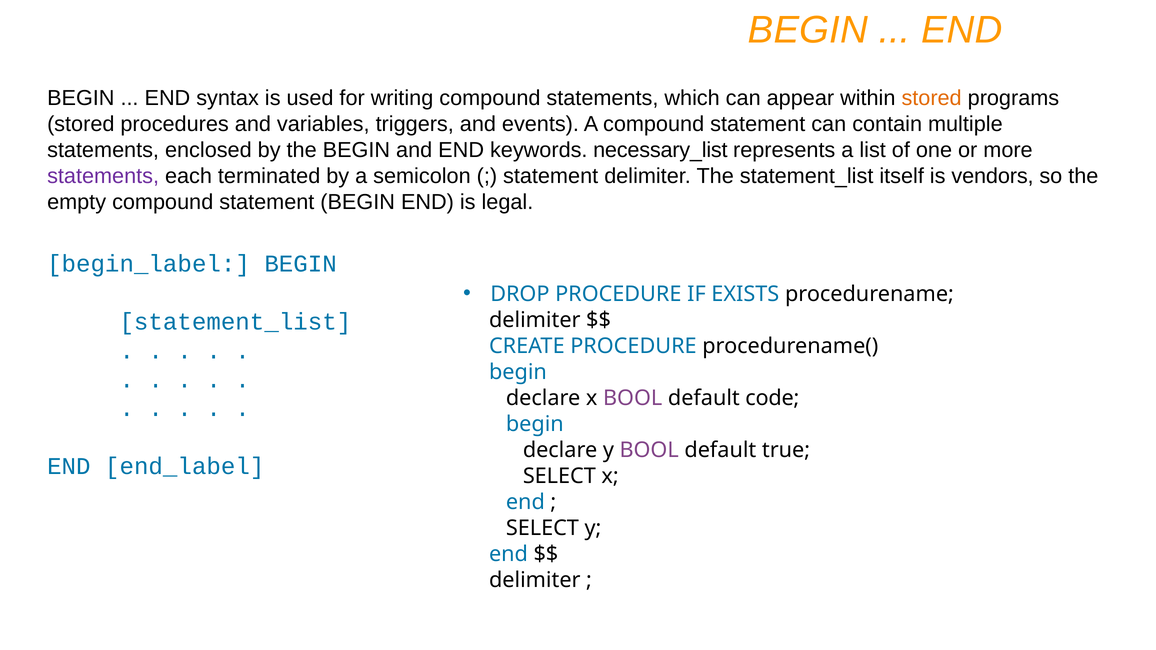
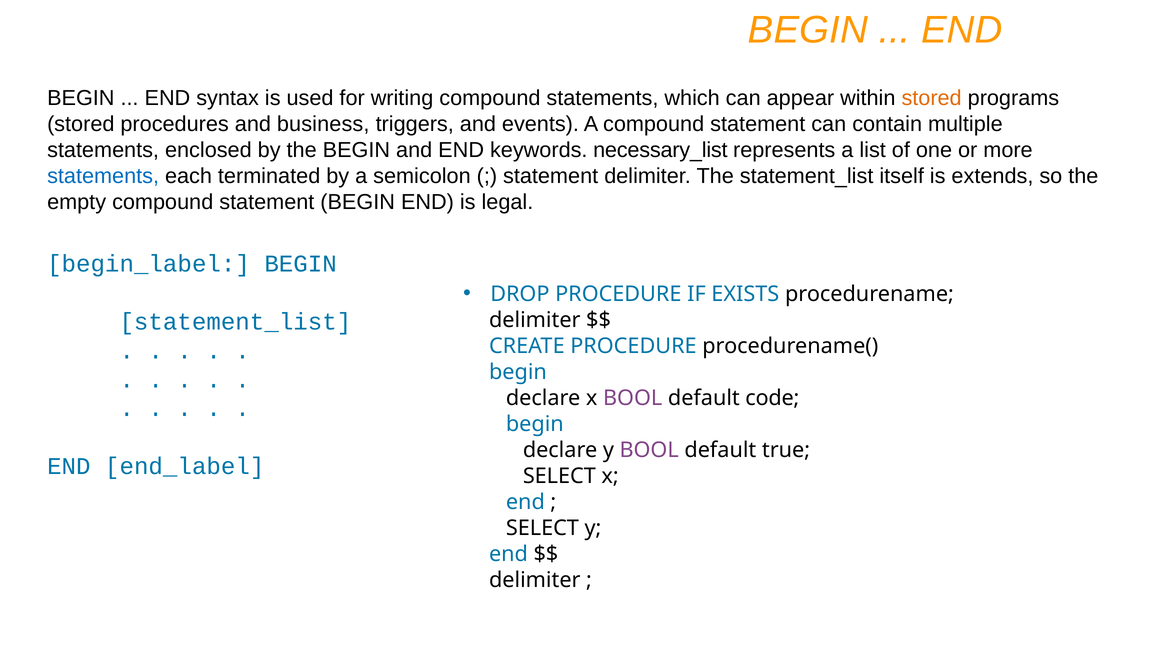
variables: variables -> business
statements at (103, 176) colour: purple -> blue
vendors: vendors -> extends
